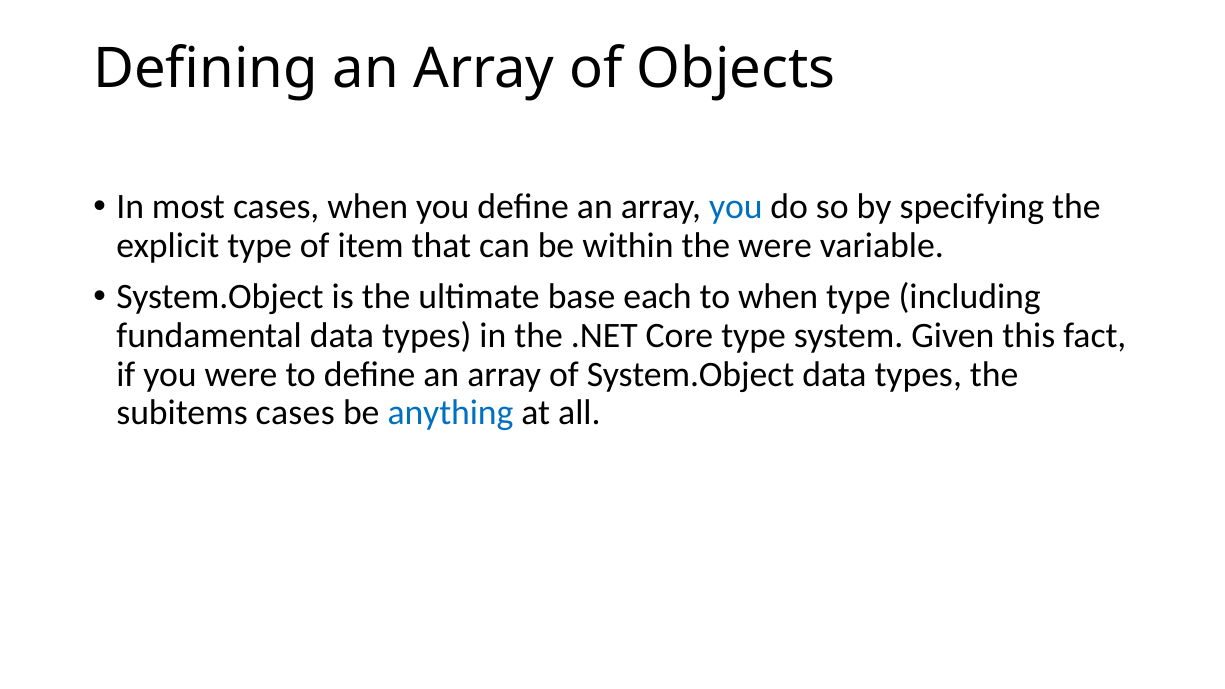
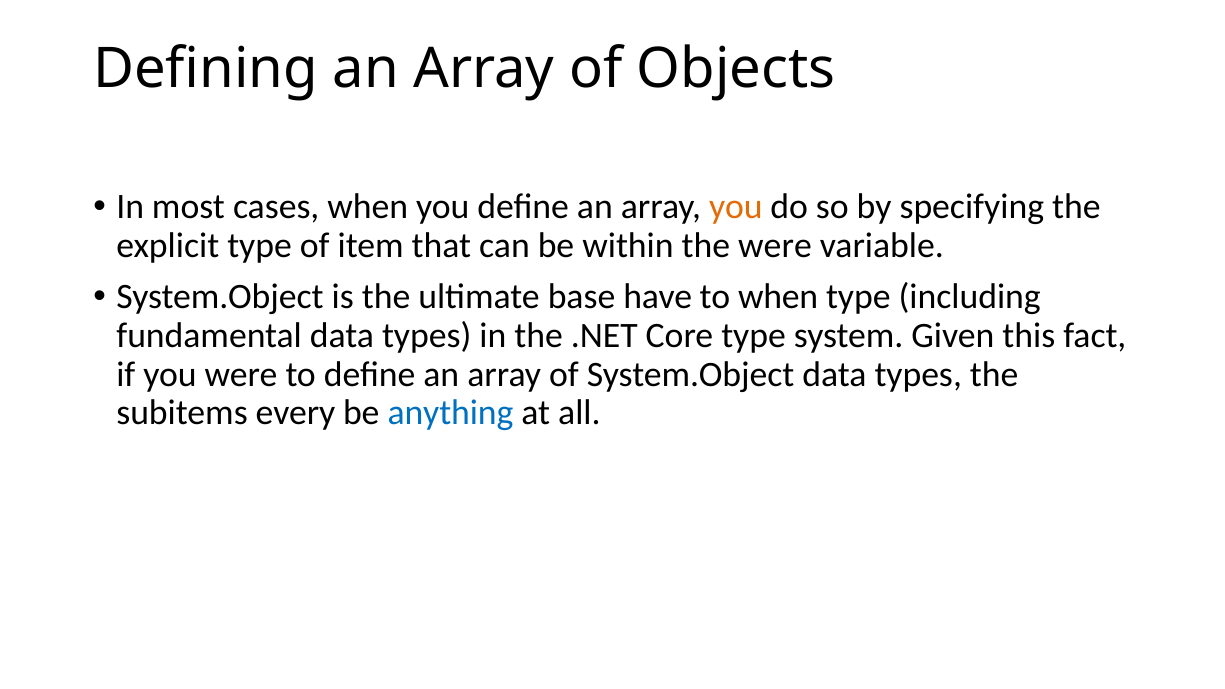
you at (736, 207) colour: blue -> orange
each: each -> have
subitems cases: cases -> every
